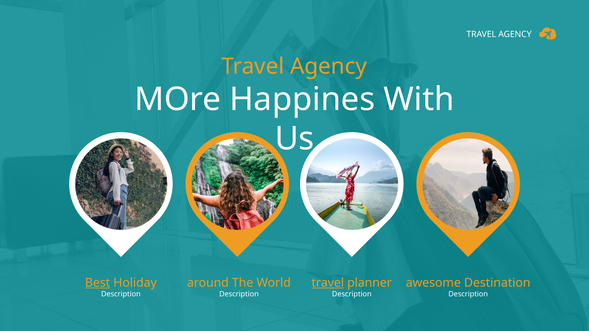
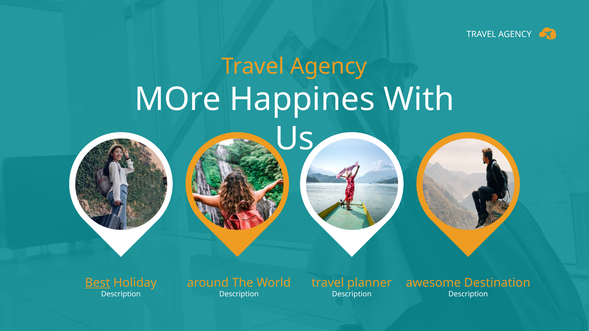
travel at (328, 283) underline: present -> none
